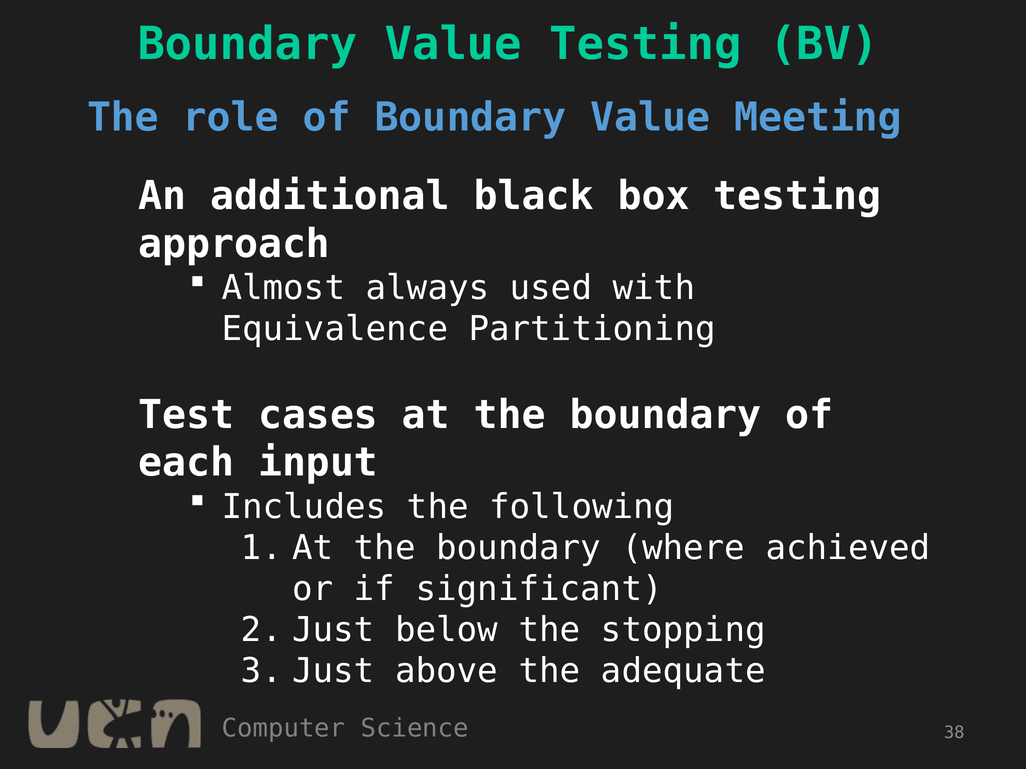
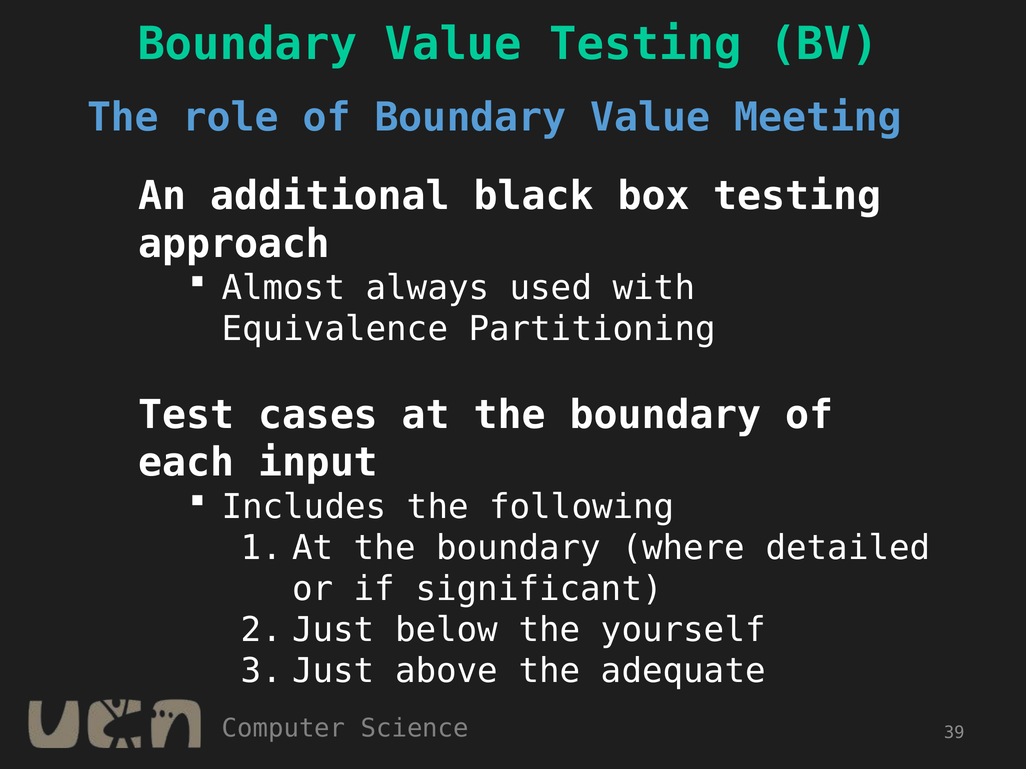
achieved: achieved -> detailed
stopping: stopping -> yourself
38: 38 -> 39
